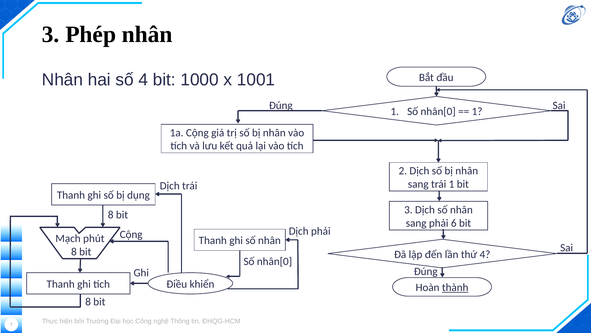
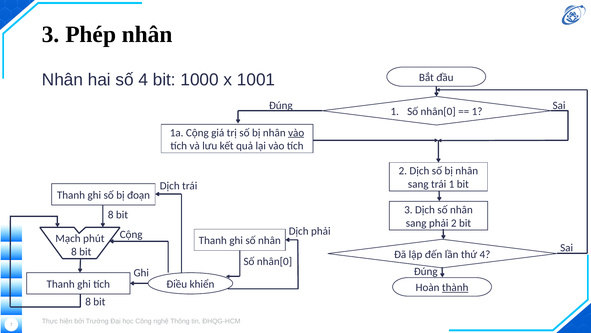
vào at (296, 132) underline: none -> present
dụng: dụng -> đoạn
phải 6: 6 -> 2
